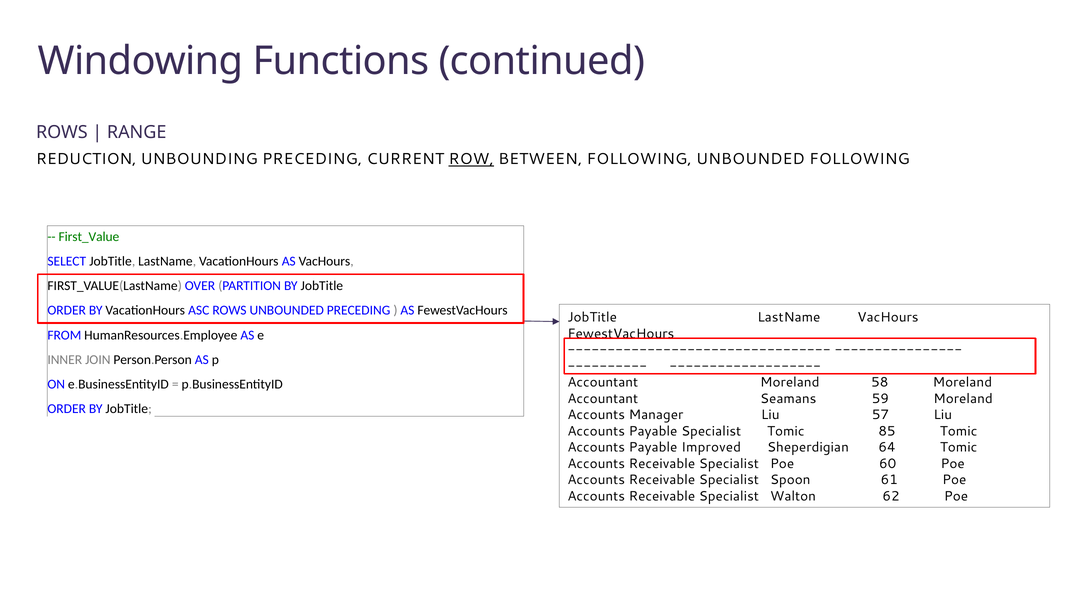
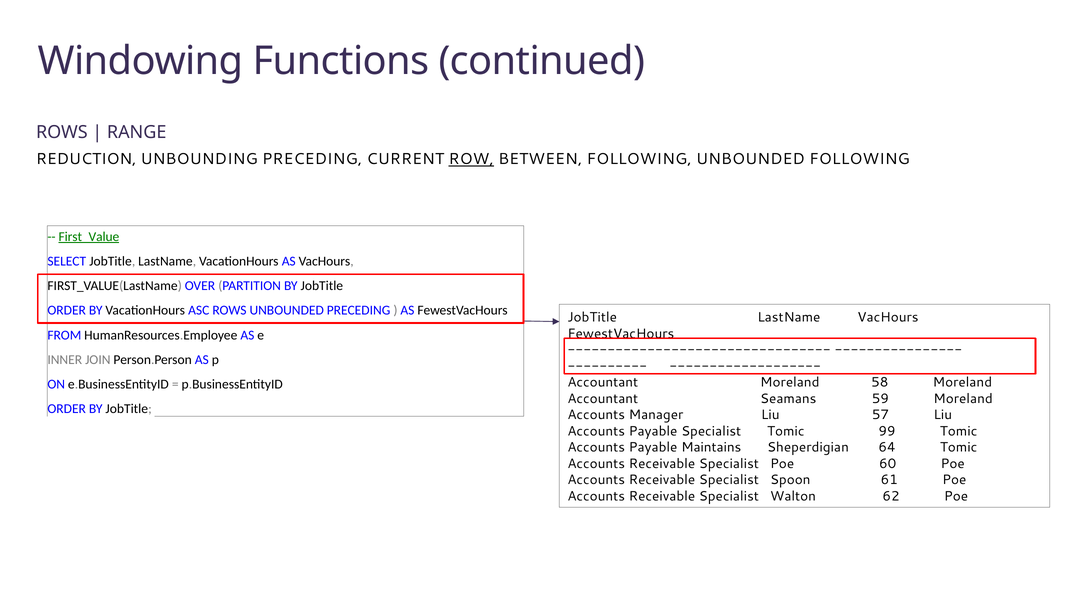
First_Value underline: none -> present
85: 85 -> 99
Improved: Improved -> Maintains
